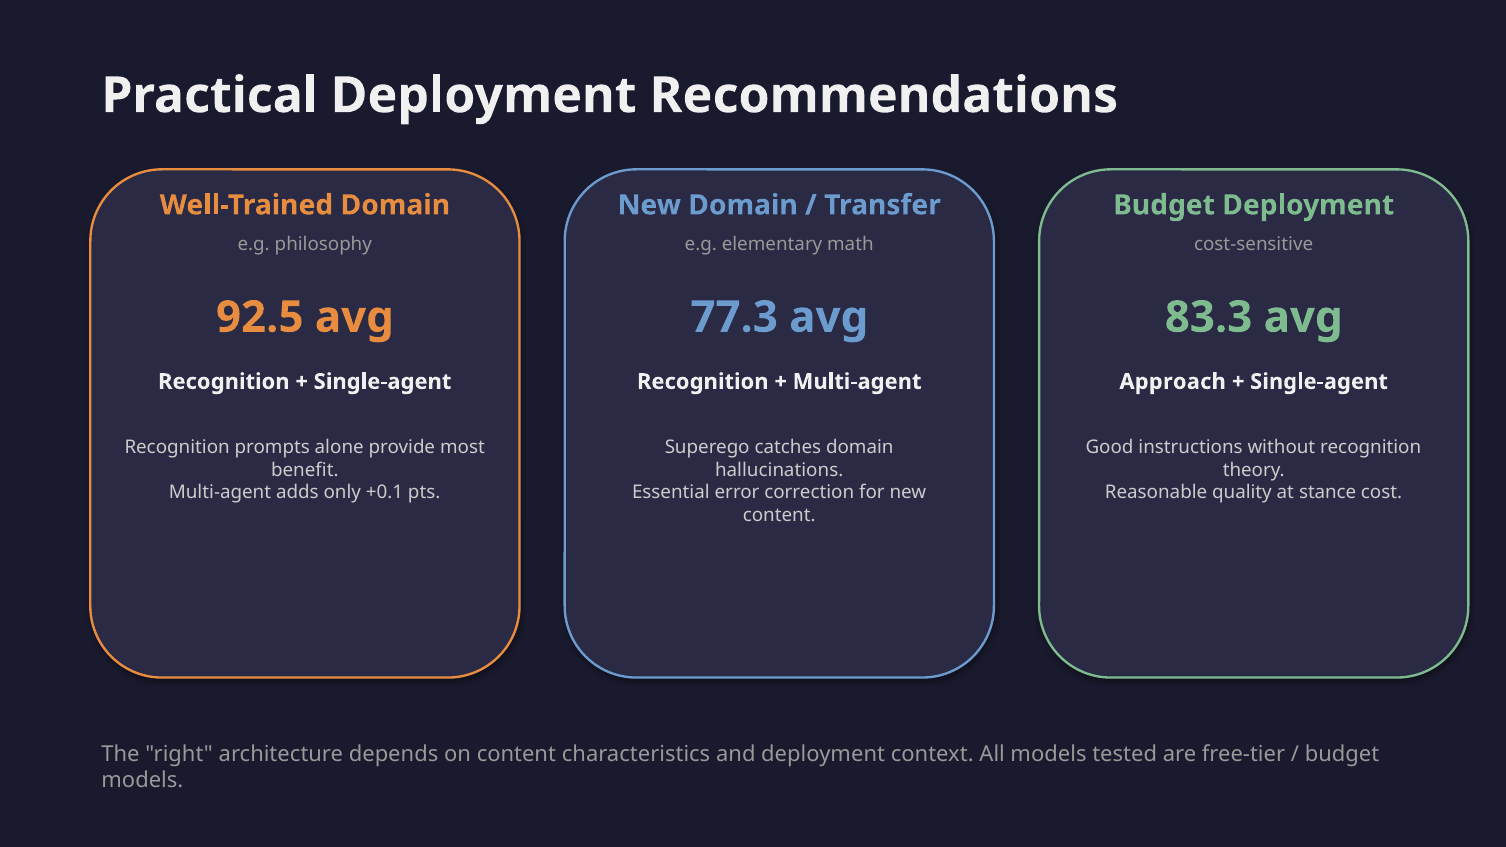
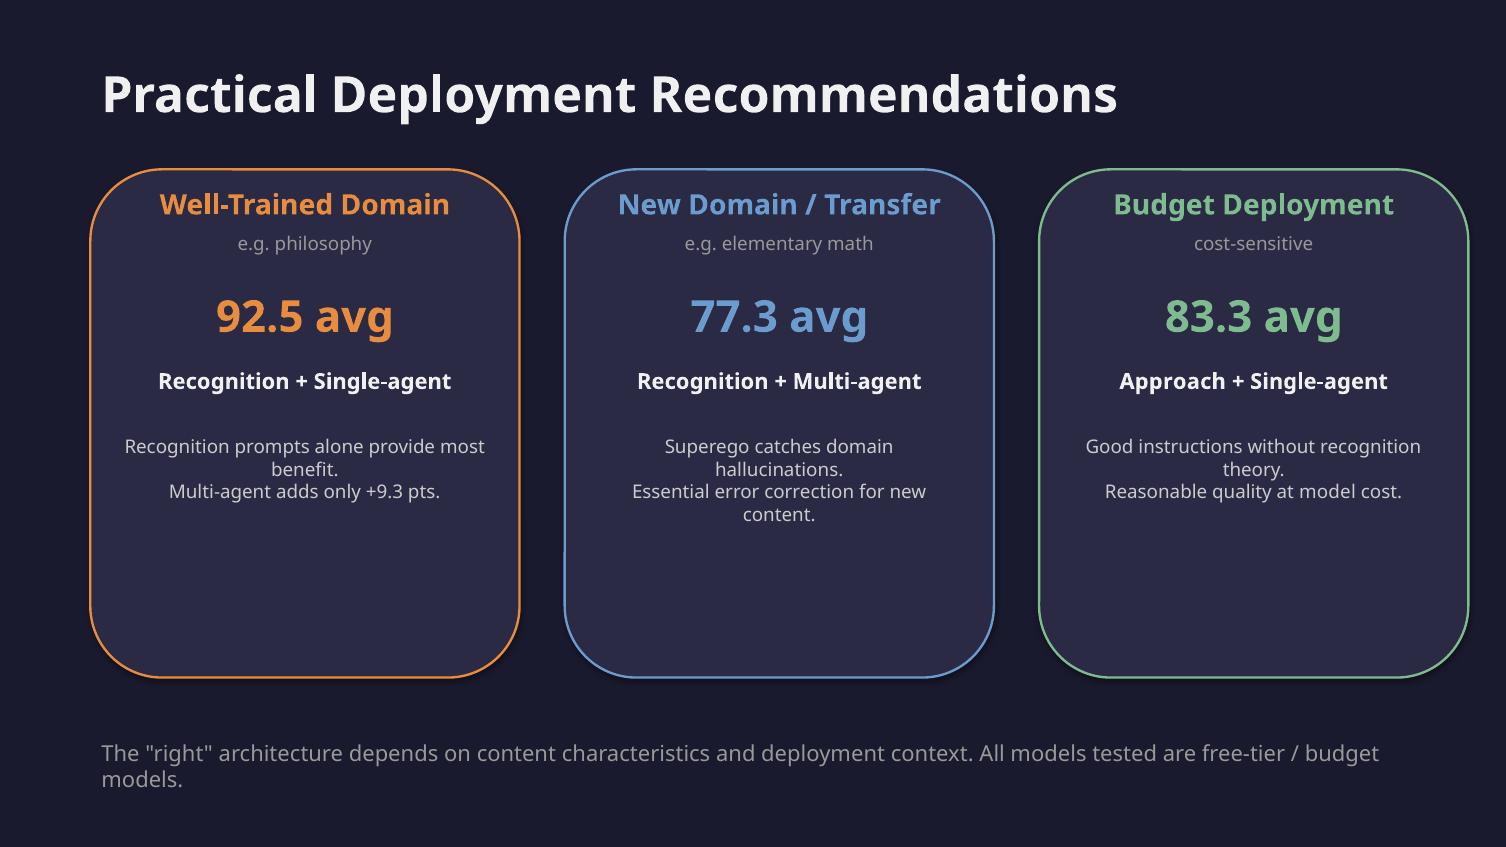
+0.1: +0.1 -> +9.3
stance: stance -> model
